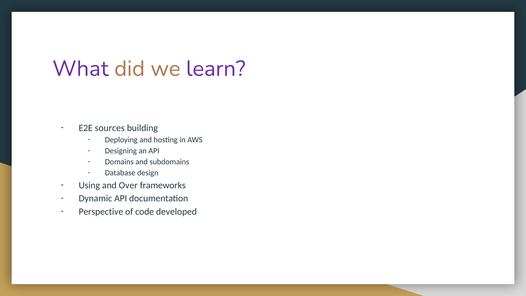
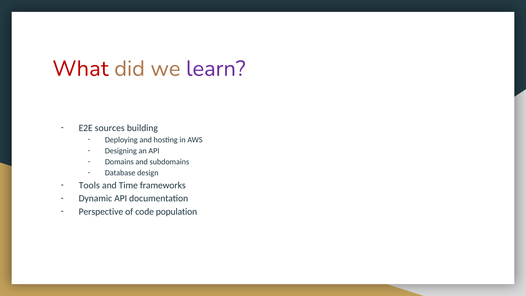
What colour: purple -> red
Using: Using -> Tools
Over: Over -> Time
developed: developed -> population
